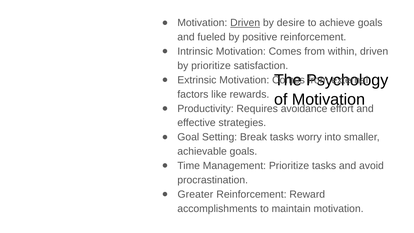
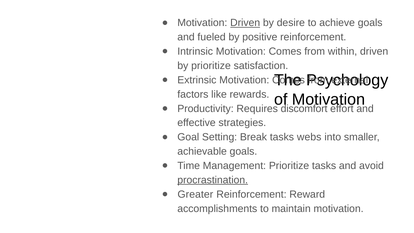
avoidance: avoidance -> discomfort
worry: worry -> webs
procrastination underline: none -> present
